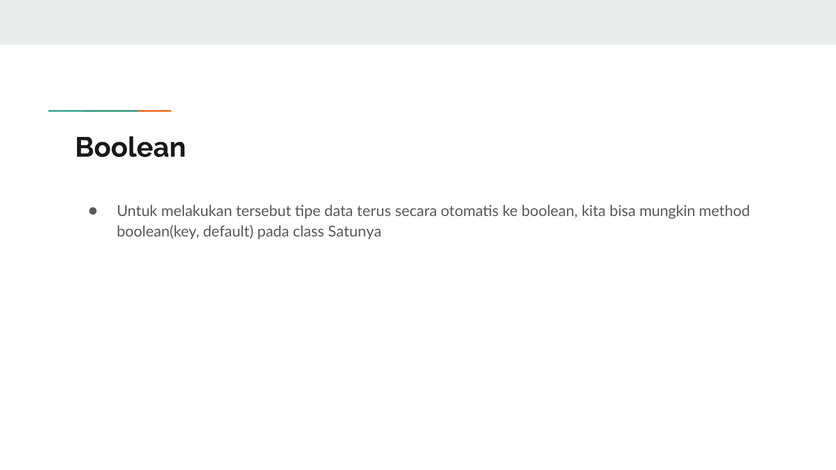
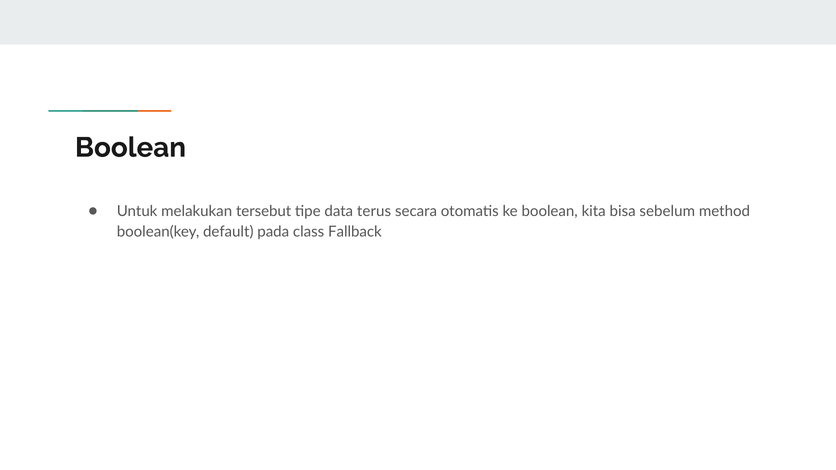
mungkin: mungkin -> sebelum
Satunya: Satunya -> Fallback
